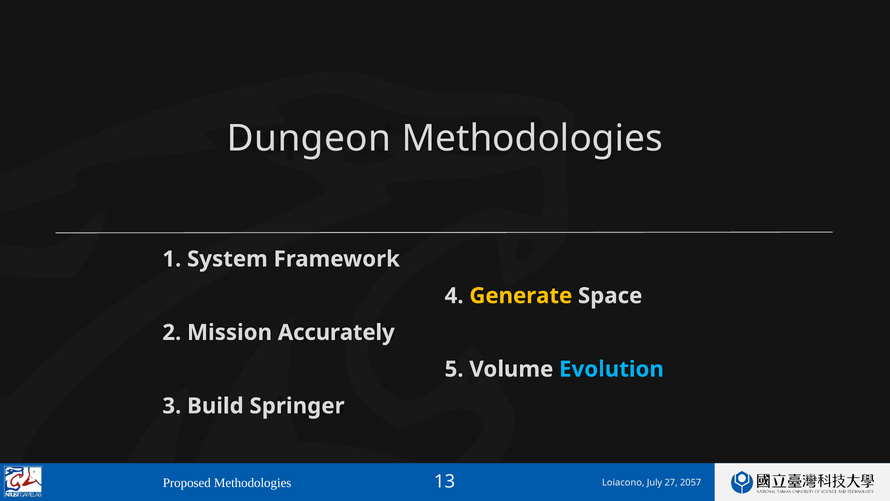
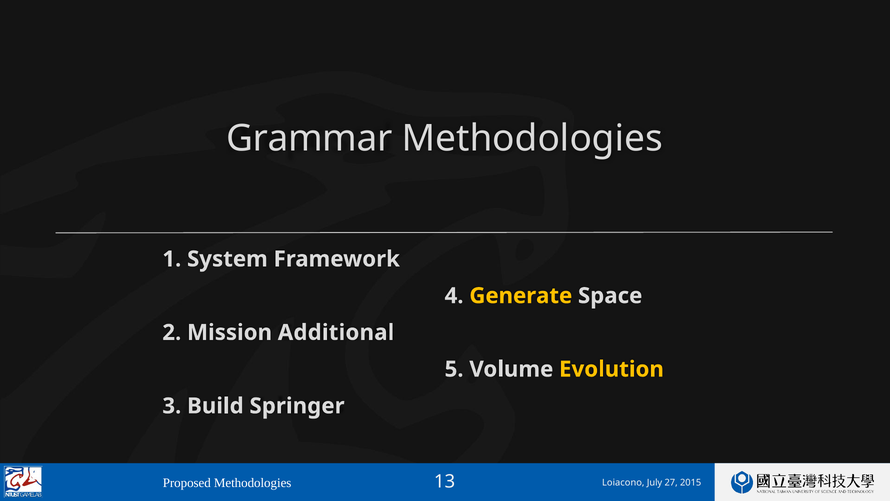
Dungeon: Dungeon -> Grammar
Accurately: Accurately -> Additional
Evolution colour: light blue -> yellow
2057: 2057 -> 2015
